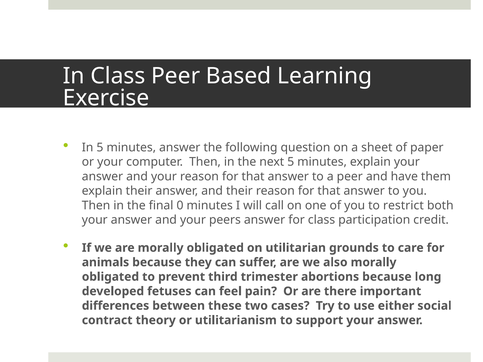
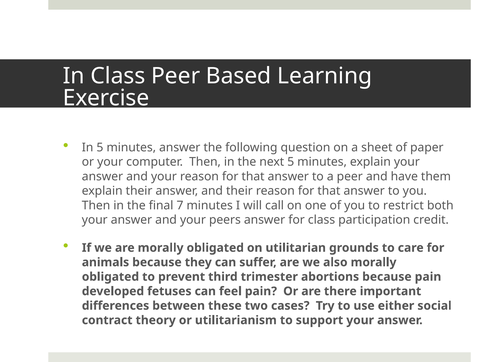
0: 0 -> 7
because long: long -> pain
